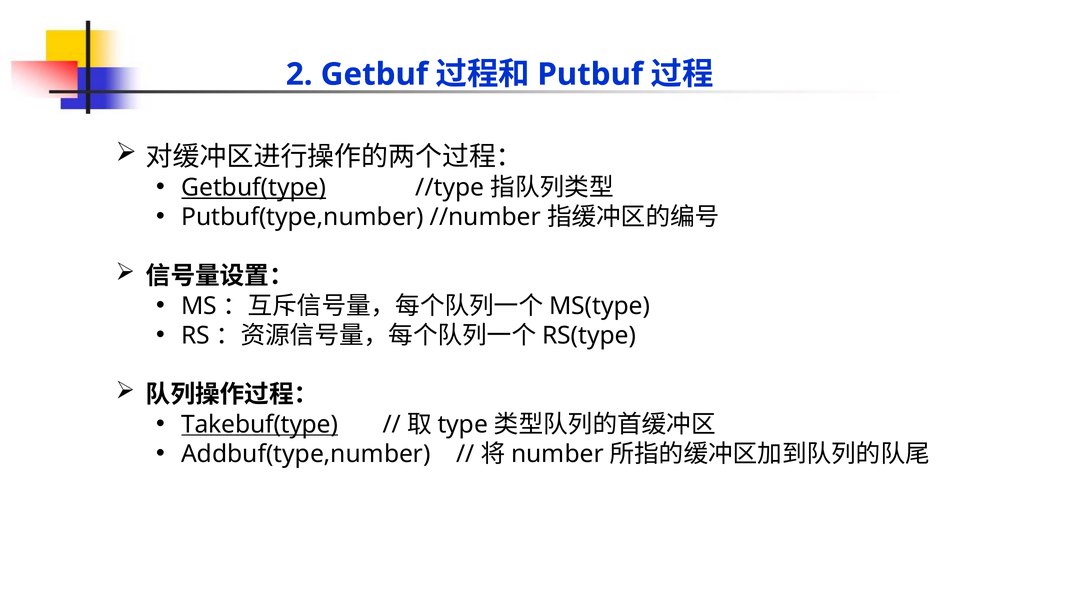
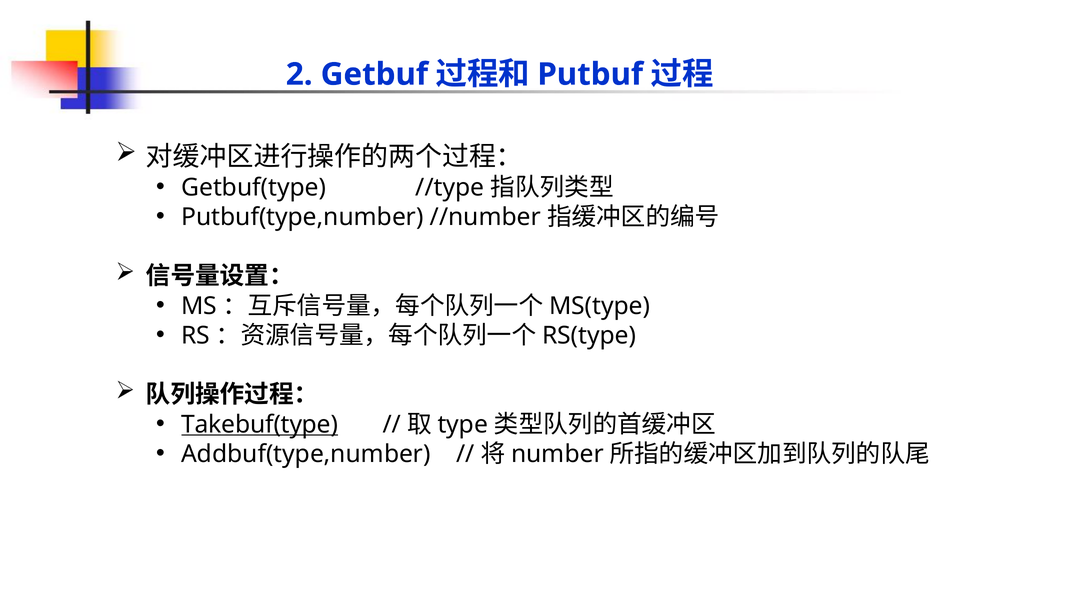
Getbuf(type underline: present -> none
